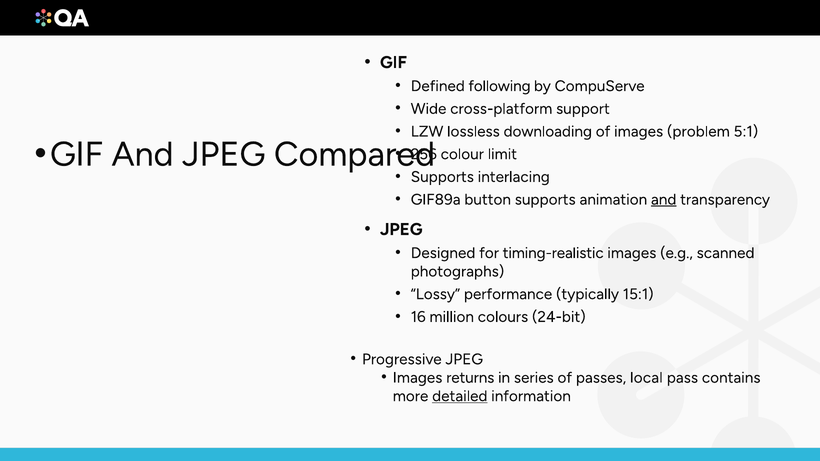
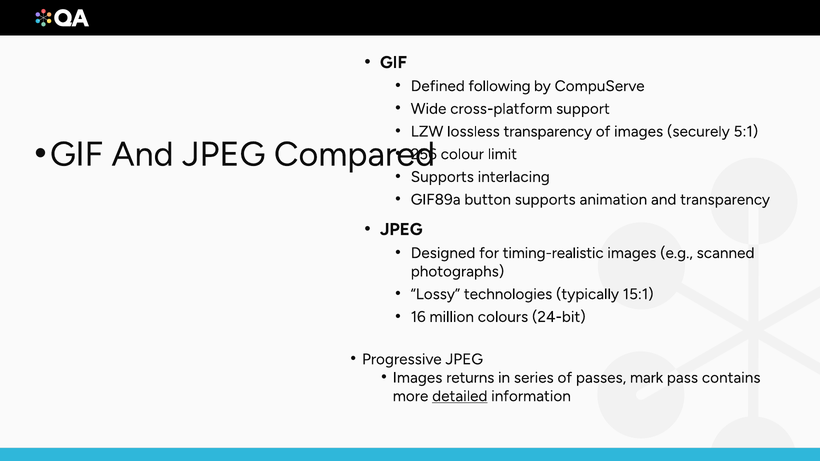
lossless downloading: downloading -> transparency
problem: problem -> securely
and at (664, 200) underline: present -> none
performance: performance -> technologies
local: local -> mark
